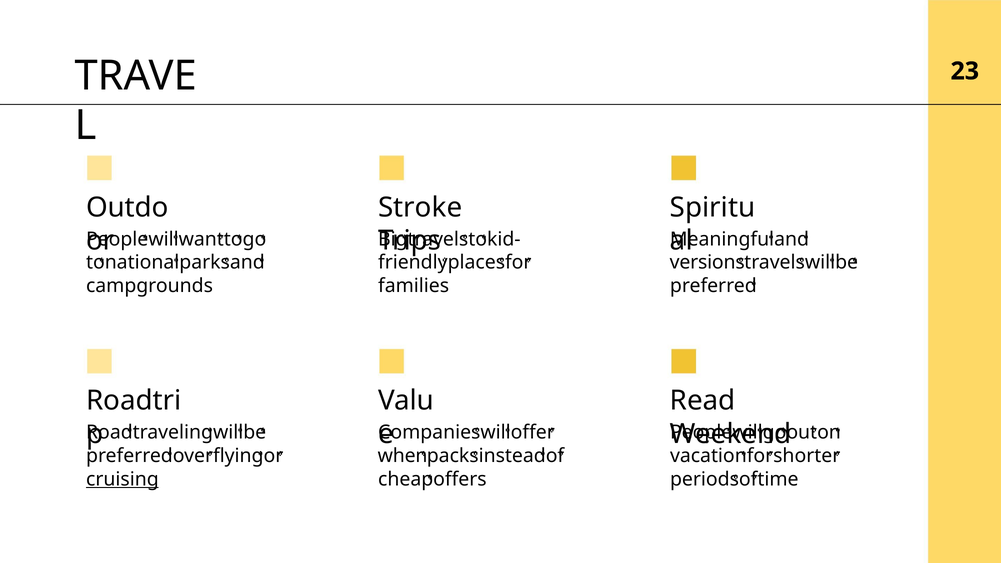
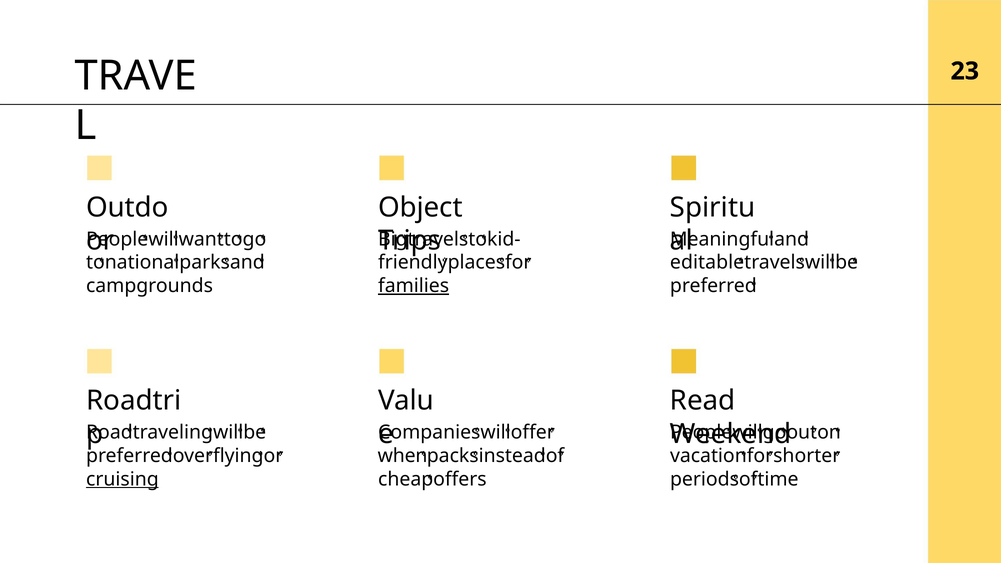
Stroke: Stroke -> Object
versions: versions -> editable
families underline: none -> present
